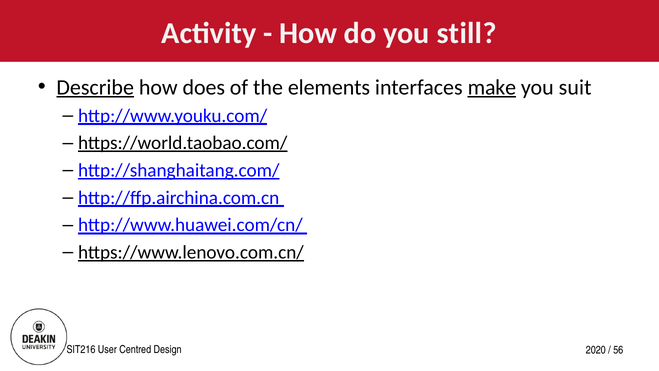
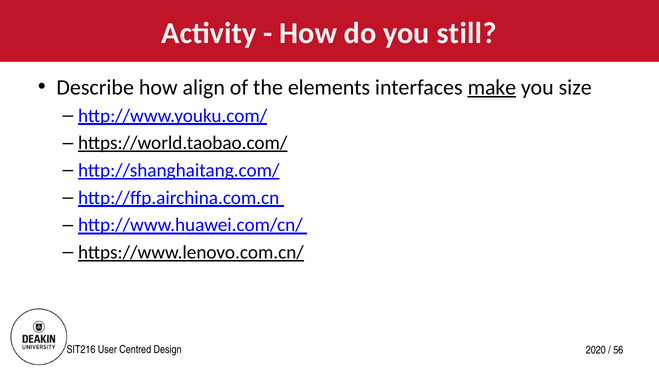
Describe underline: present -> none
does: does -> align
suit: suit -> size
